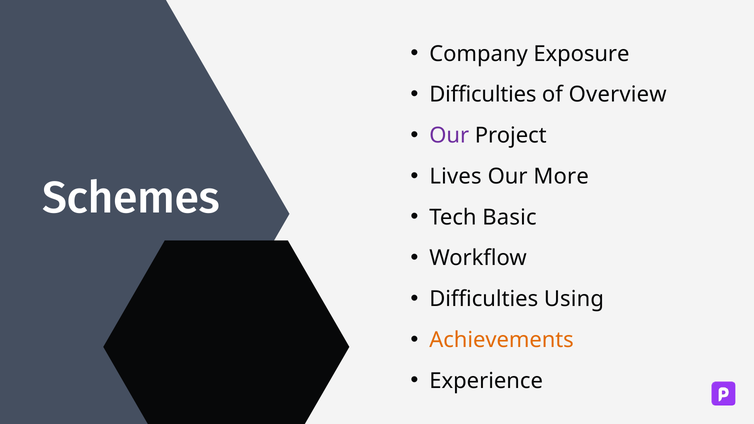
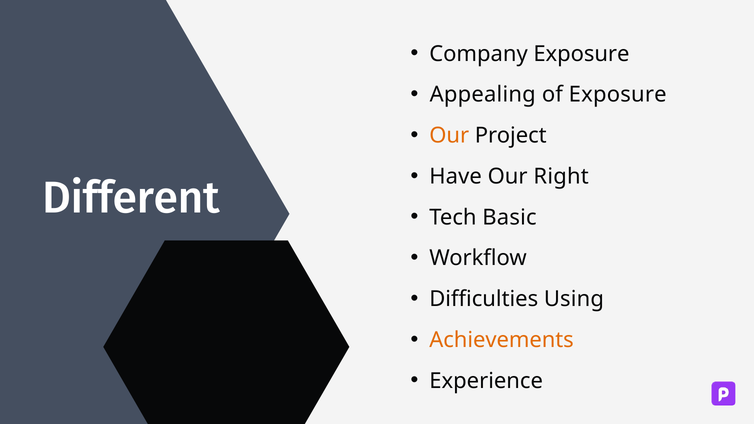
Difficulties at (483, 95): Difficulties -> Appealing
of Overview: Overview -> Exposure
Our at (449, 136) colour: purple -> orange
Lives: Lives -> Have
More: More -> Right
Schemes: Schemes -> Different
